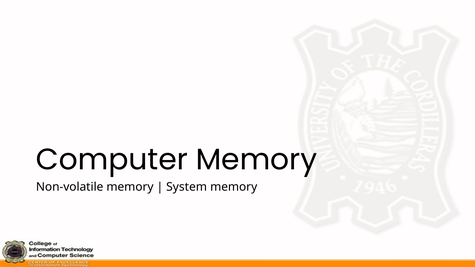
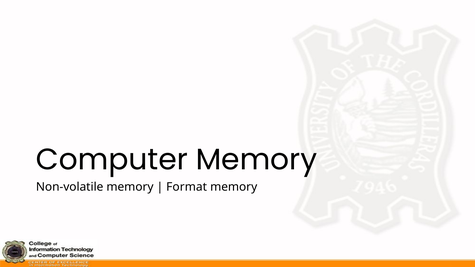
System: System -> Format
